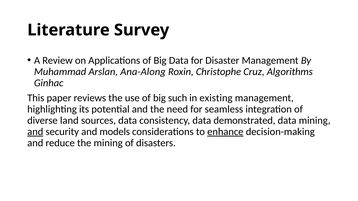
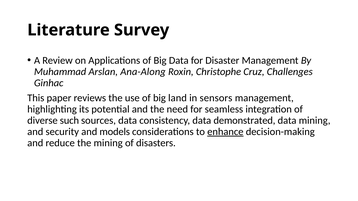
Algorithms: Algorithms -> Challenges
such: such -> land
existing: existing -> sensors
land: land -> such
and at (35, 132) underline: present -> none
